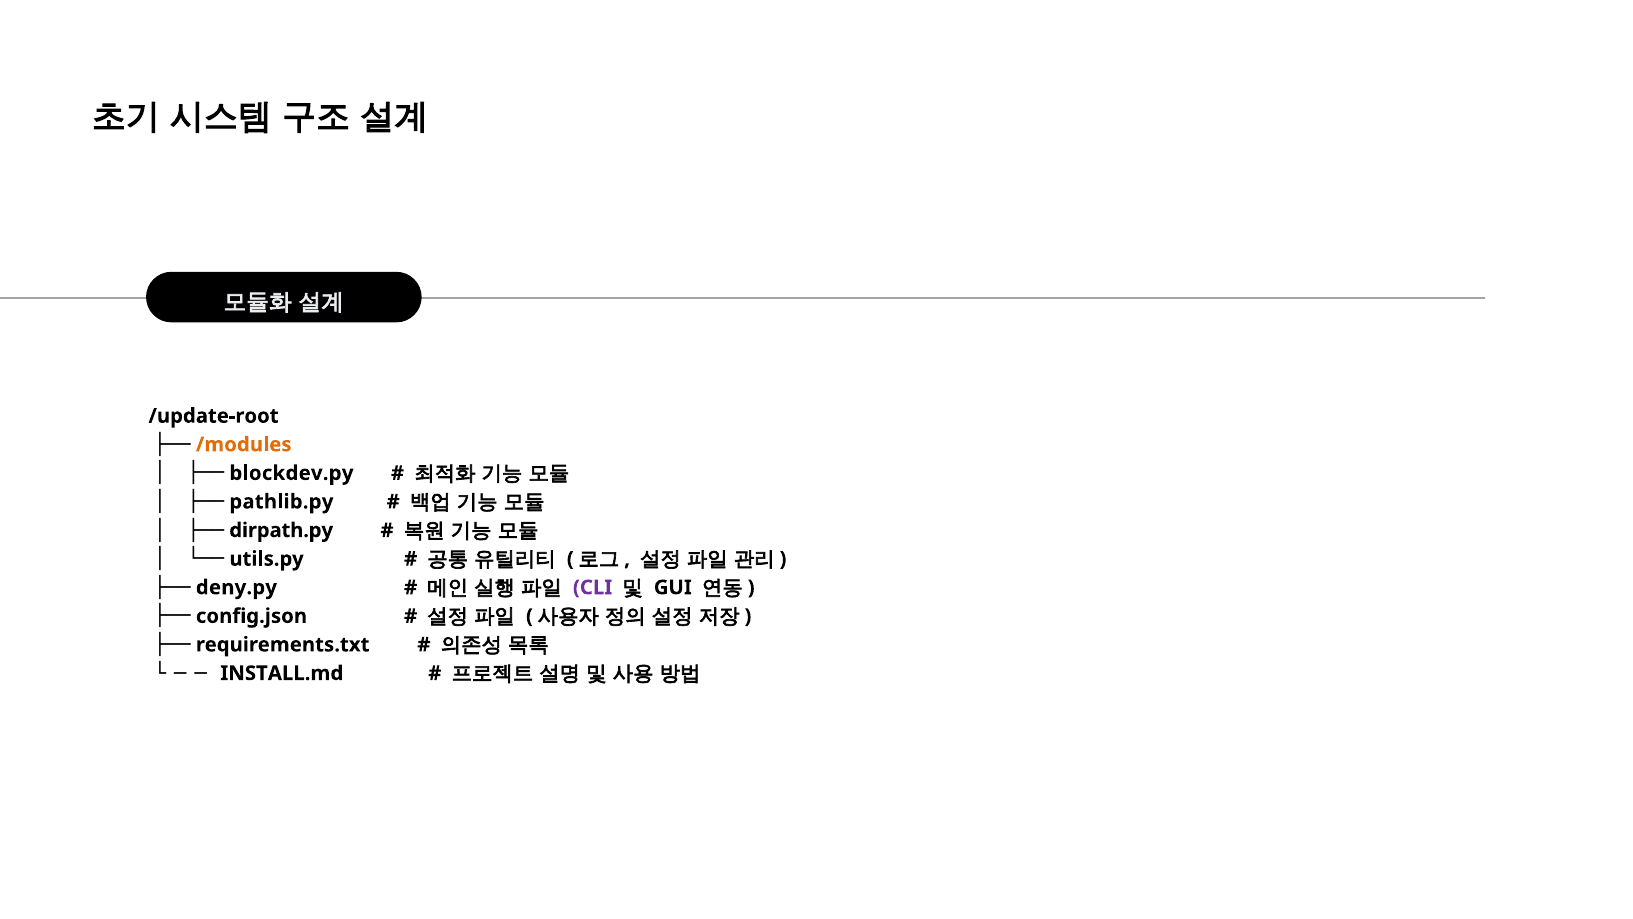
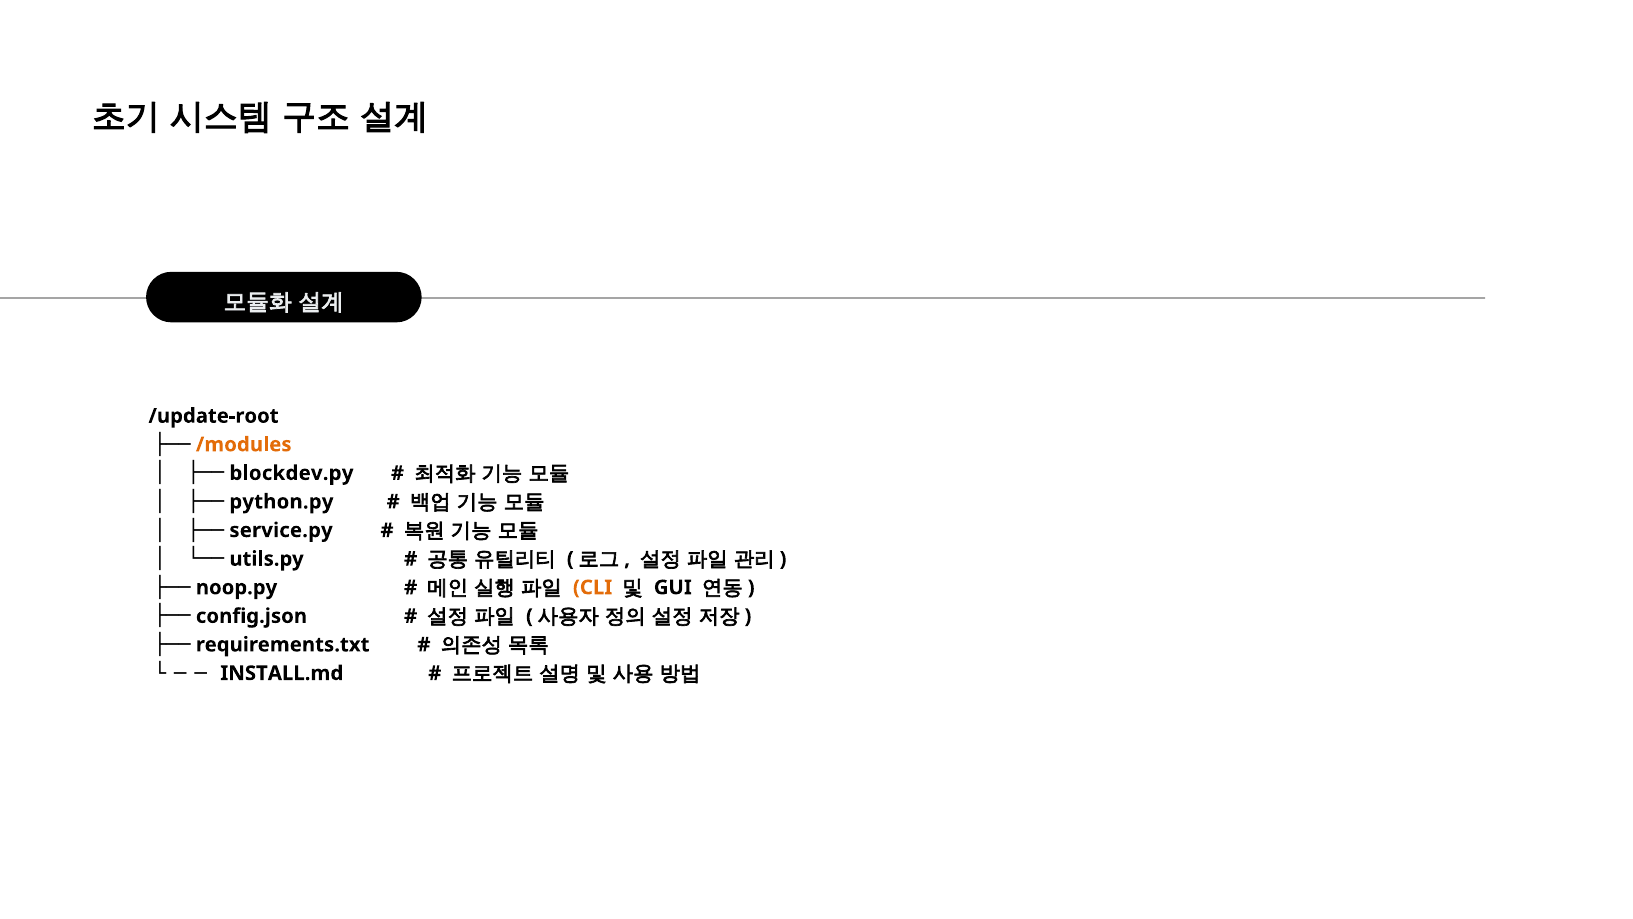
pathlib.py: pathlib.py -> python.py
dirpath.py: dirpath.py -> service.py
deny.py: deny.py -> noop.py
CLI colour: purple -> orange
